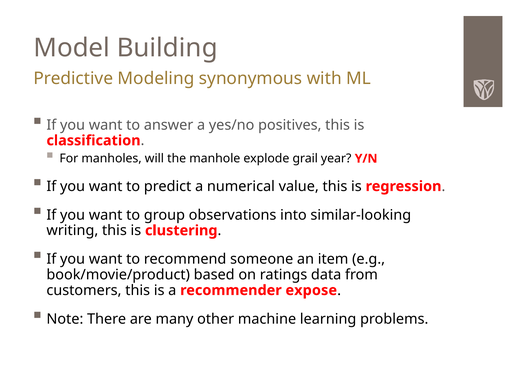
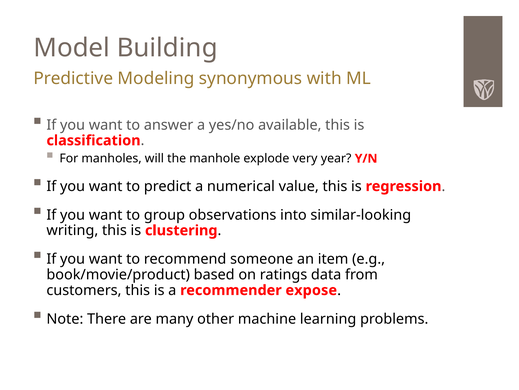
positives: positives -> available
grail: grail -> very
